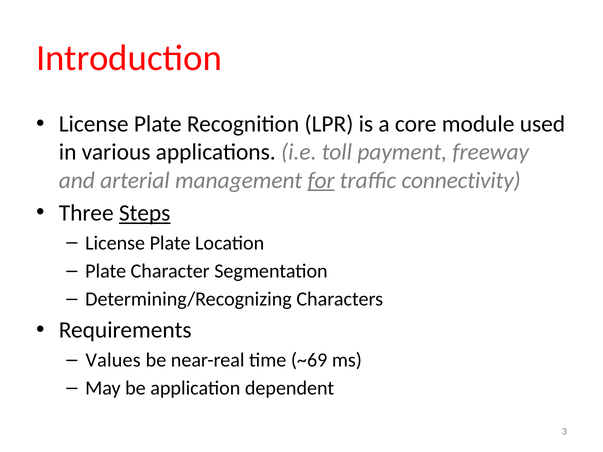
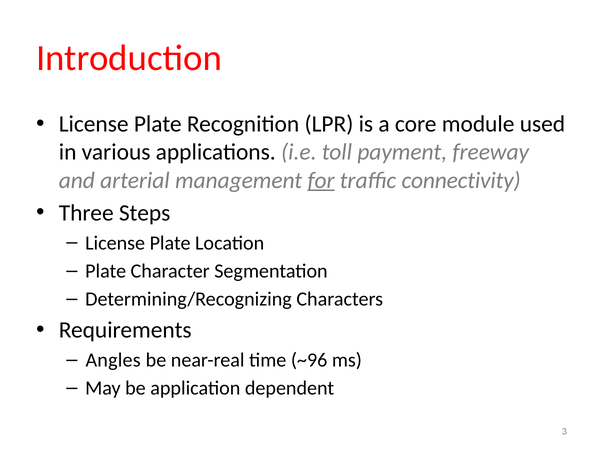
Steps underline: present -> none
Values: Values -> Angles
~69: ~69 -> ~96
